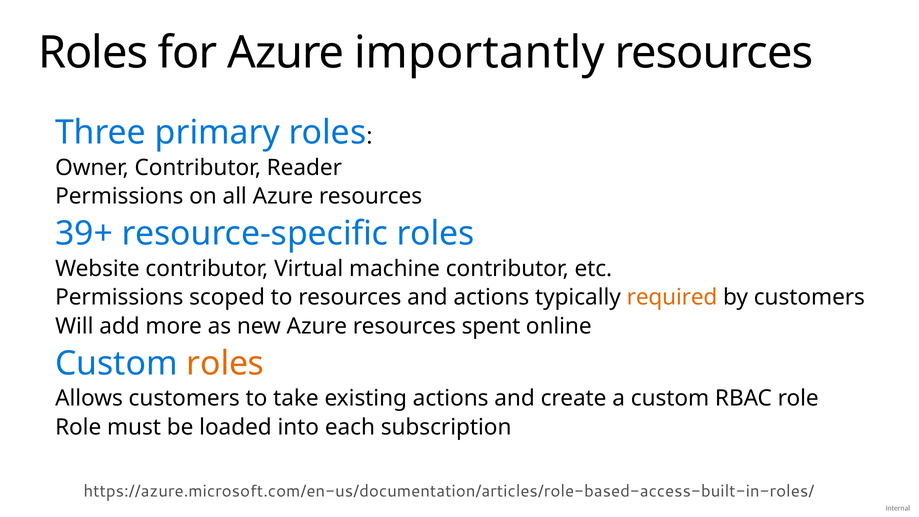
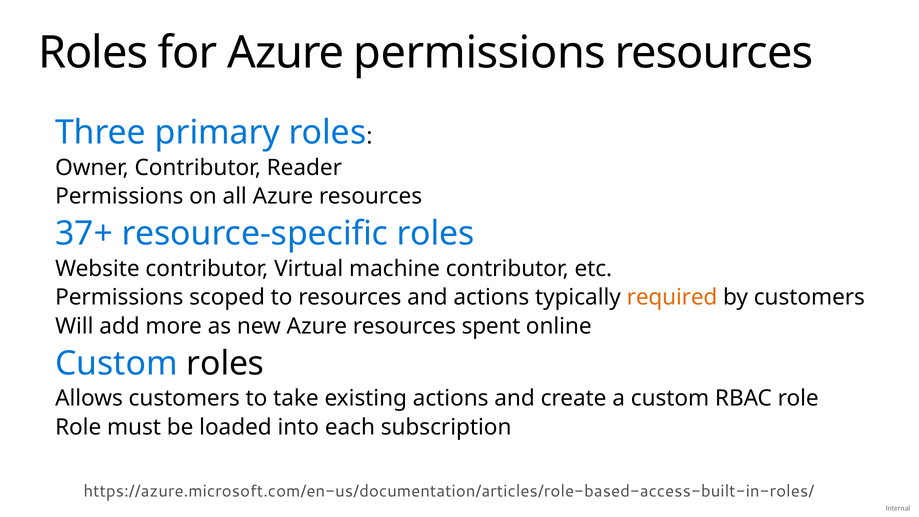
Azure importantly: importantly -> permissions
39+: 39+ -> 37+
roles at (225, 363) colour: orange -> black
